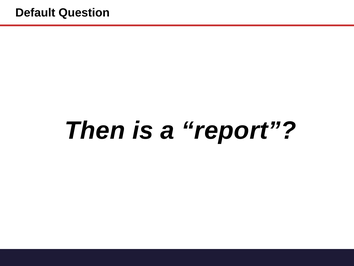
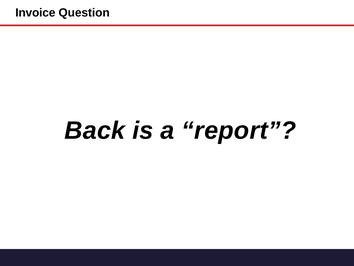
Default: Default -> Invoice
Then: Then -> Back
